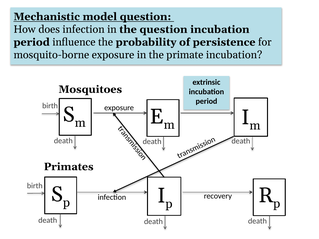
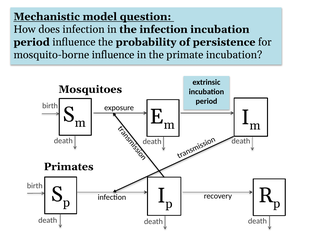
the question: question -> infection
mosquito-borne exposure: exposure -> influence
